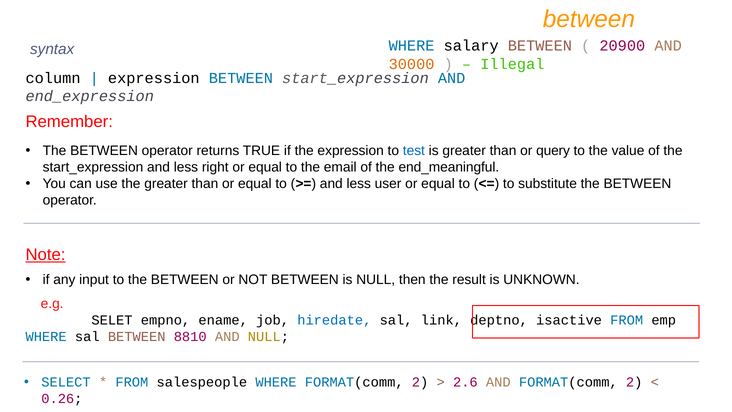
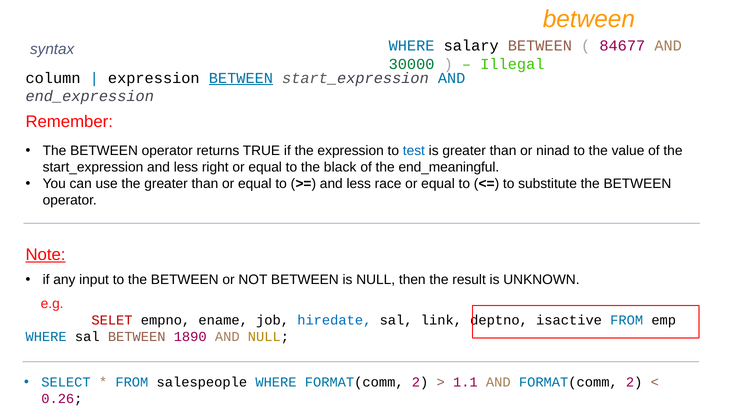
20900: 20900 -> 84677
30000 colour: orange -> green
BETWEEN at (241, 78) underline: none -> present
query: query -> ninad
email: email -> black
user: user -> race
SELET colour: black -> red
8810: 8810 -> 1890
2.6: 2.6 -> 1.1
